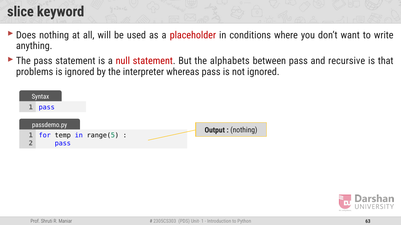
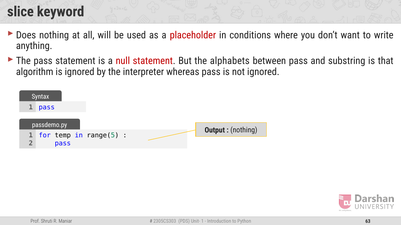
recursive: recursive -> substring
problems: problems -> algorithm
